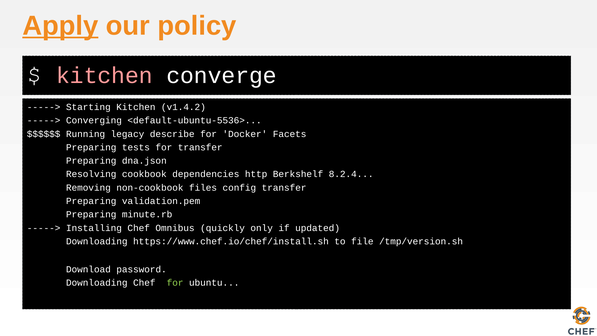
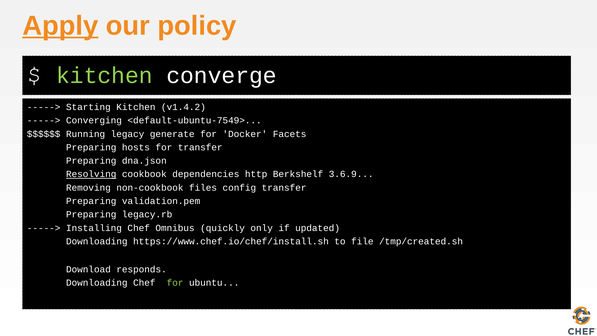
kitchen at (104, 75) colour: pink -> light green
<default-ubuntu-5536>: <default-ubuntu-5536> -> <default-ubuntu-7549>
describe: describe -> generate
tests: tests -> hosts
Resolving underline: none -> present
8.2.4: 8.2.4 -> 3.6.9
minute.rb: minute.rb -> legacy.rb
/tmp/version.sh: /tmp/version.sh -> /tmp/created.sh
password: password -> responds
